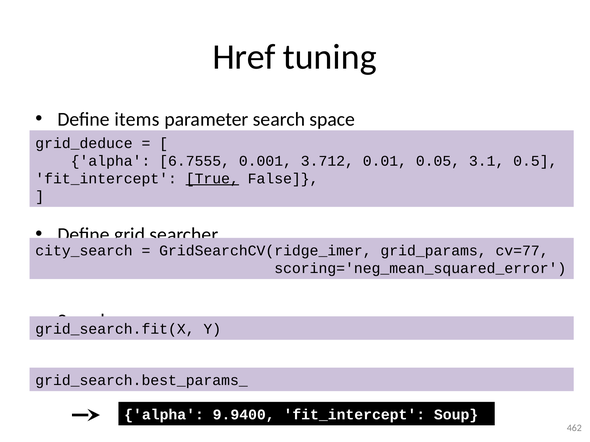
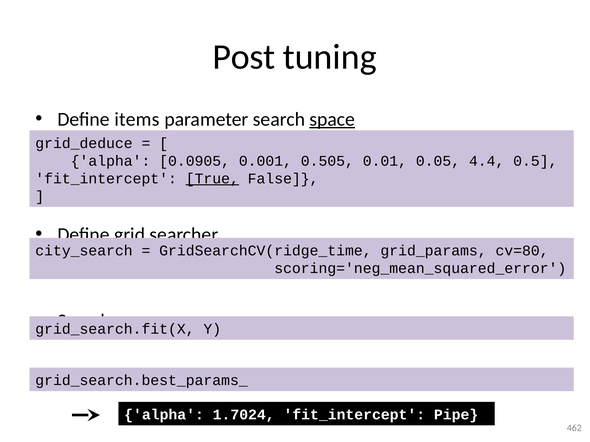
Href: Href -> Post
space underline: none -> present
6.7555: 6.7555 -> 0.0905
3.712: 3.712 -> 0.505
3.1: 3.1 -> 4.4
GridSearchCV(ridge_imer: GridSearchCV(ridge_imer -> GridSearchCV(ridge_time
cv=77: cv=77 -> cv=80
9.9400: 9.9400 -> 1.7024
Soup: Soup -> Pipe
